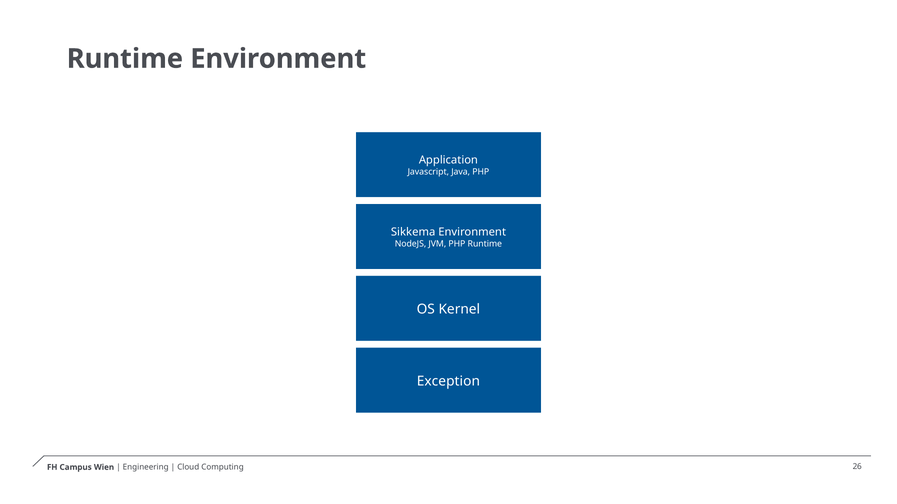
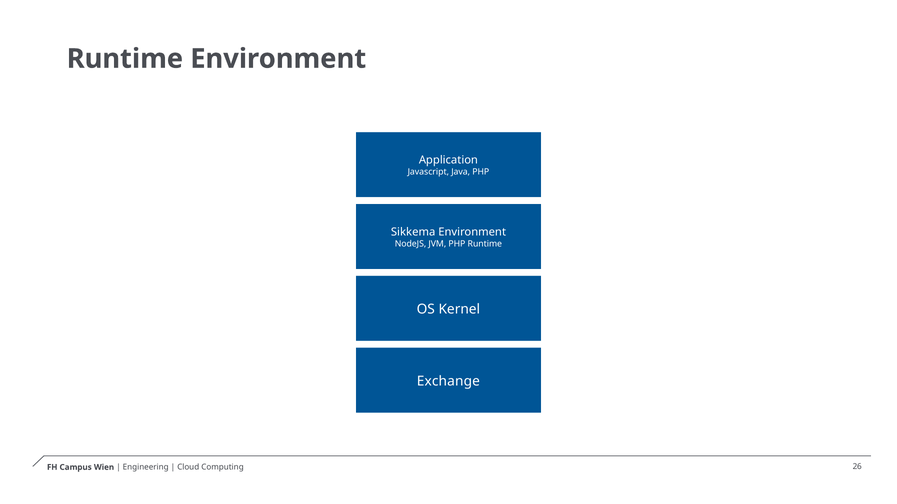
Exception: Exception -> Exchange
